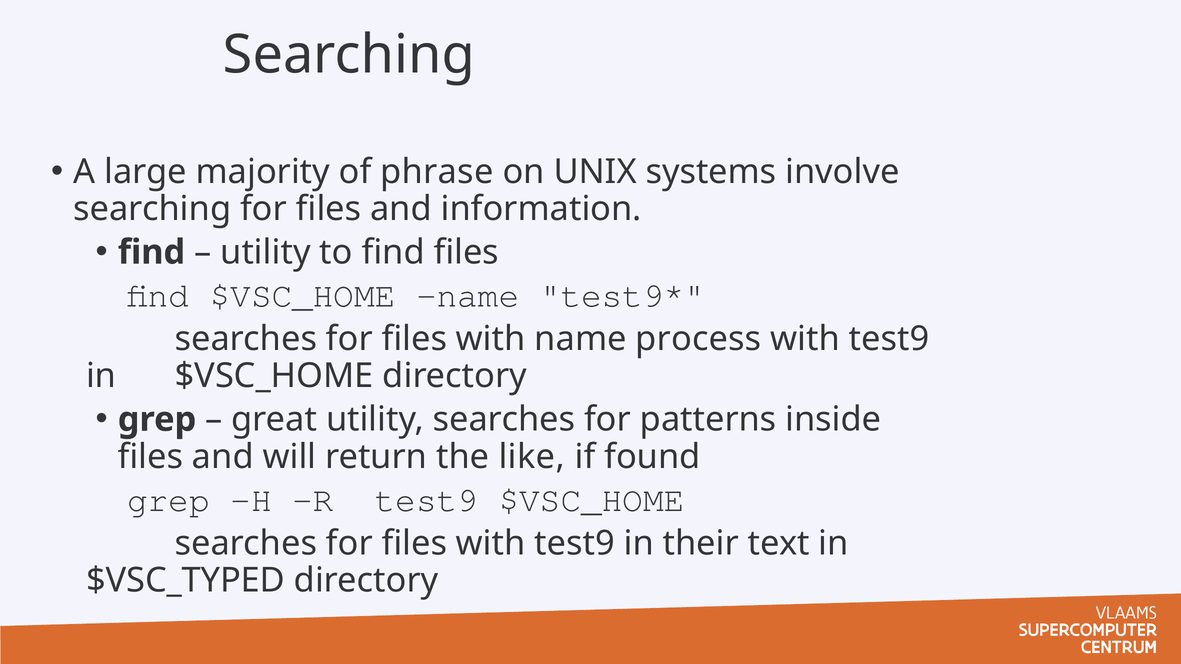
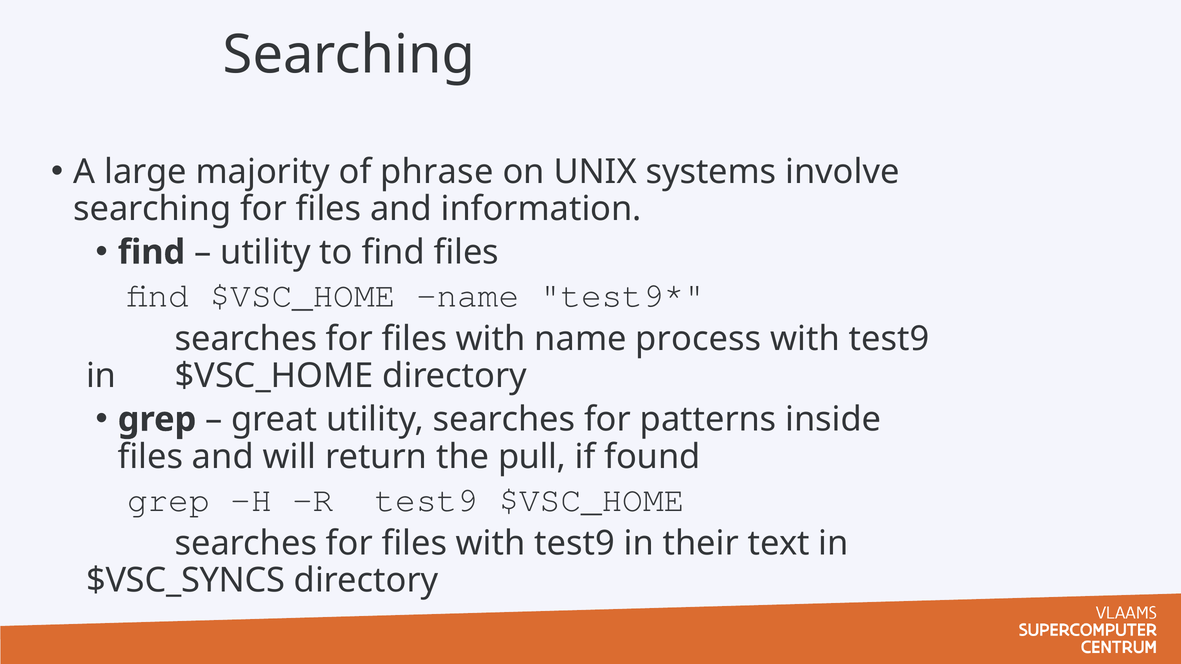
like: like -> pull
$VSC_TYPED: $VSC_TYPED -> $VSC_SYNCS
